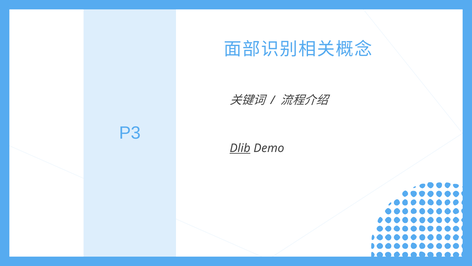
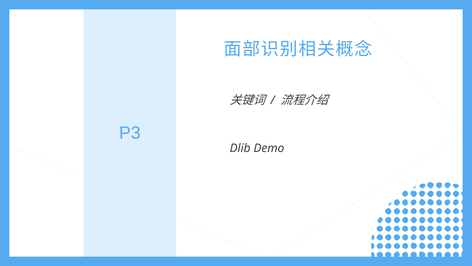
Dlib underline: present -> none
